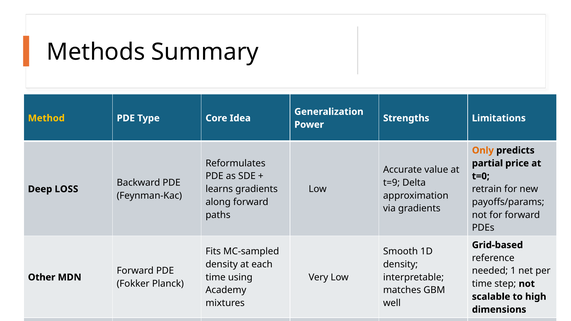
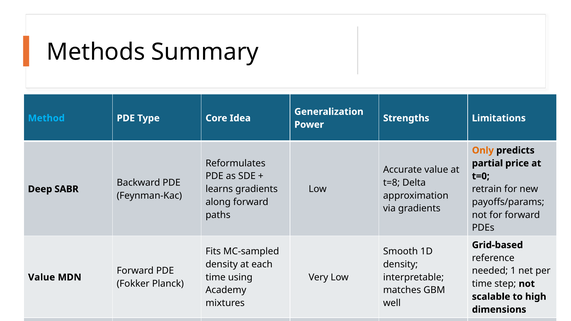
Method colour: yellow -> light blue
t=9: t=9 -> t=8
Deep LOSS: LOSS -> SABR
Other at (42, 277): Other -> Value
